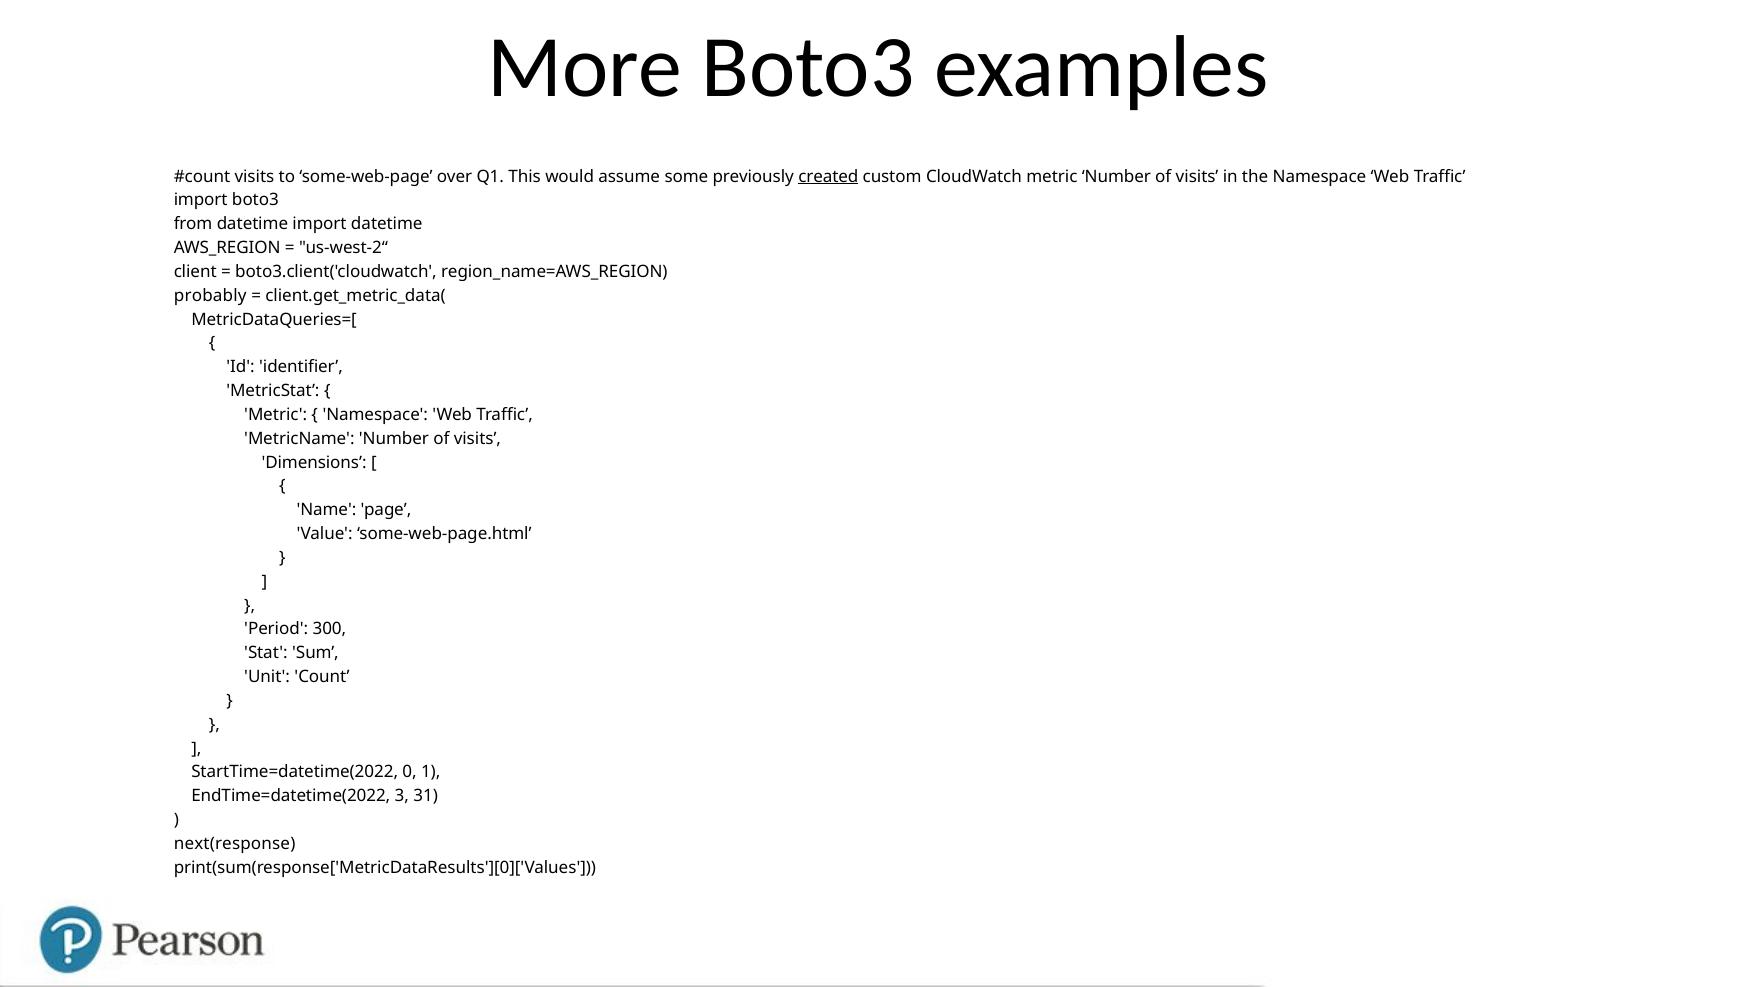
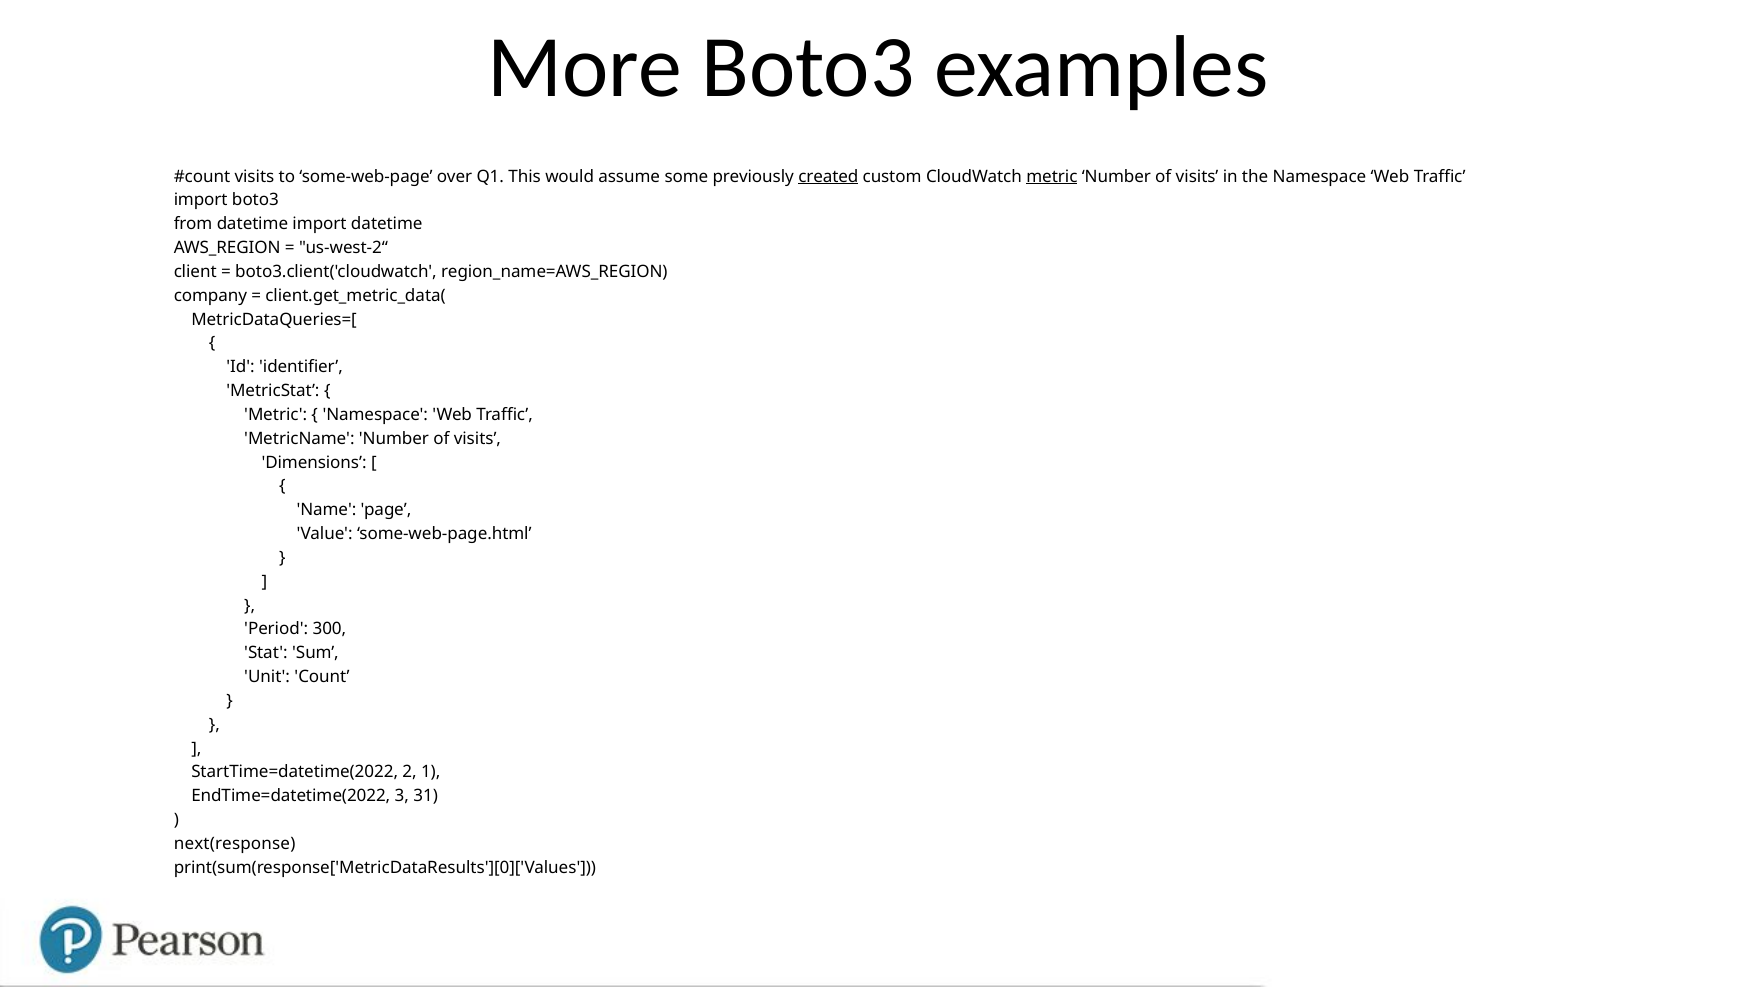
metric at (1052, 176) underline: none -> present
probably: probably -> company
0: 0 -> 2
